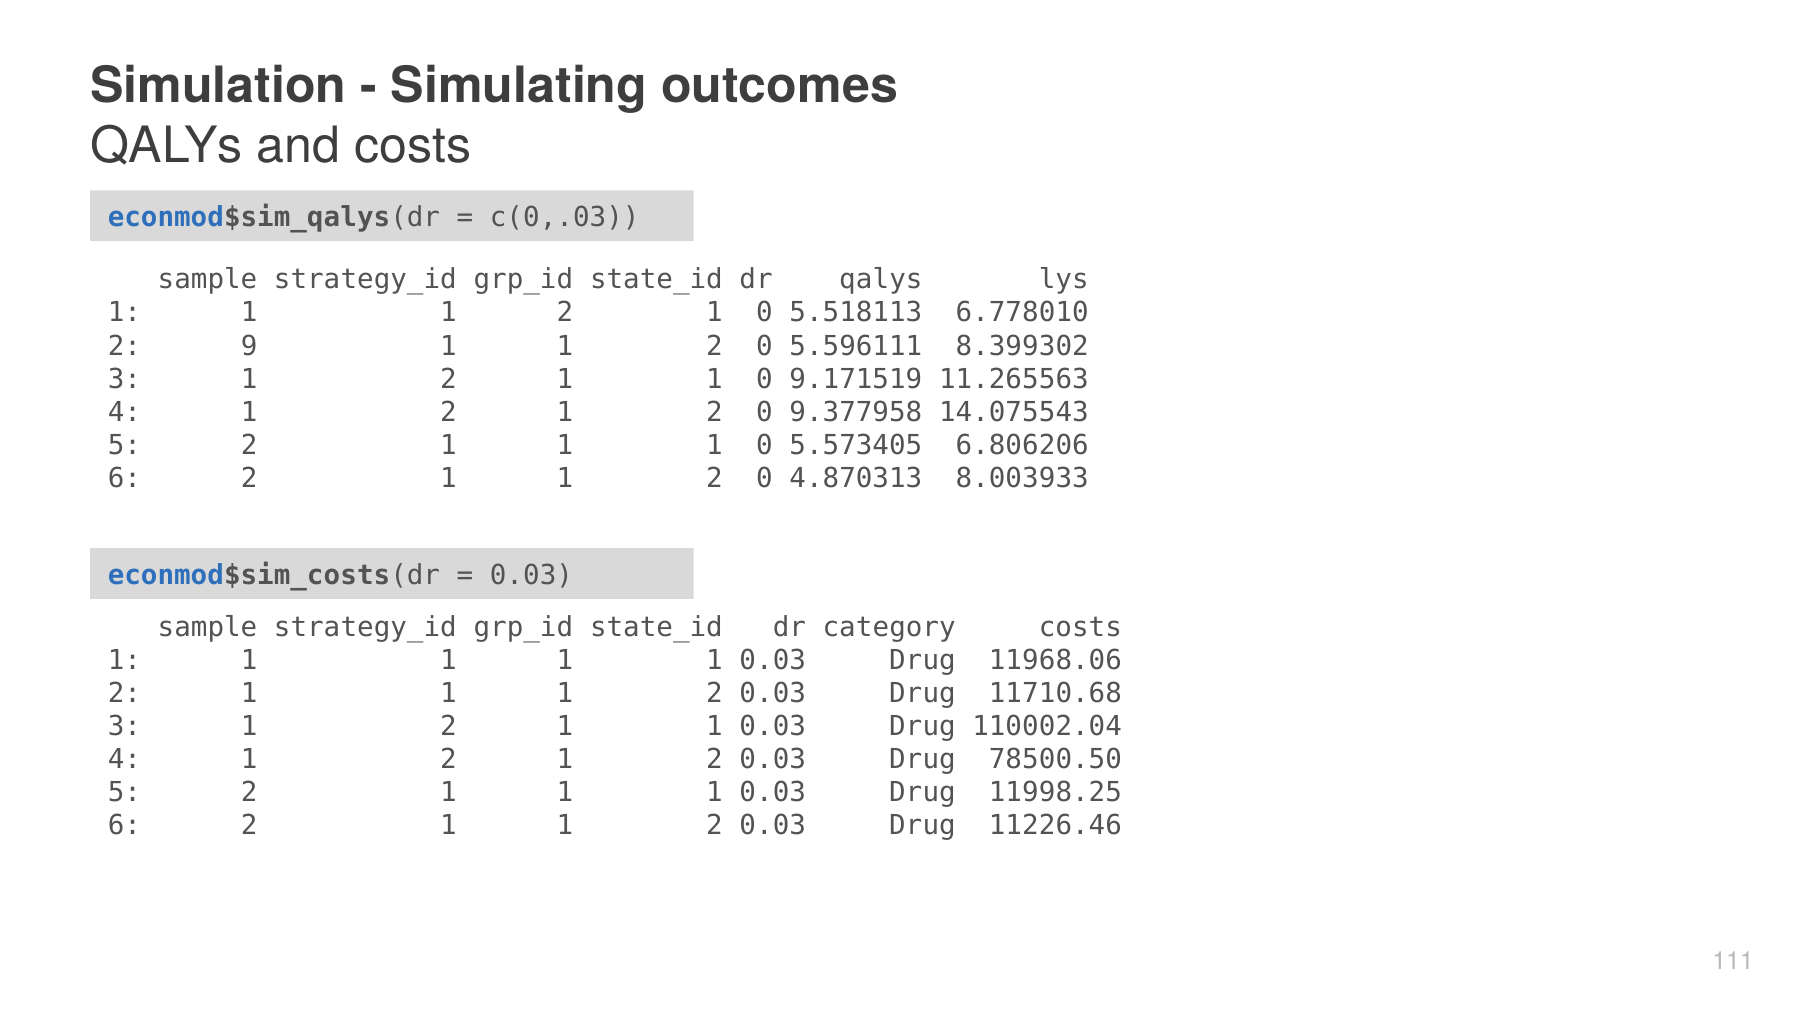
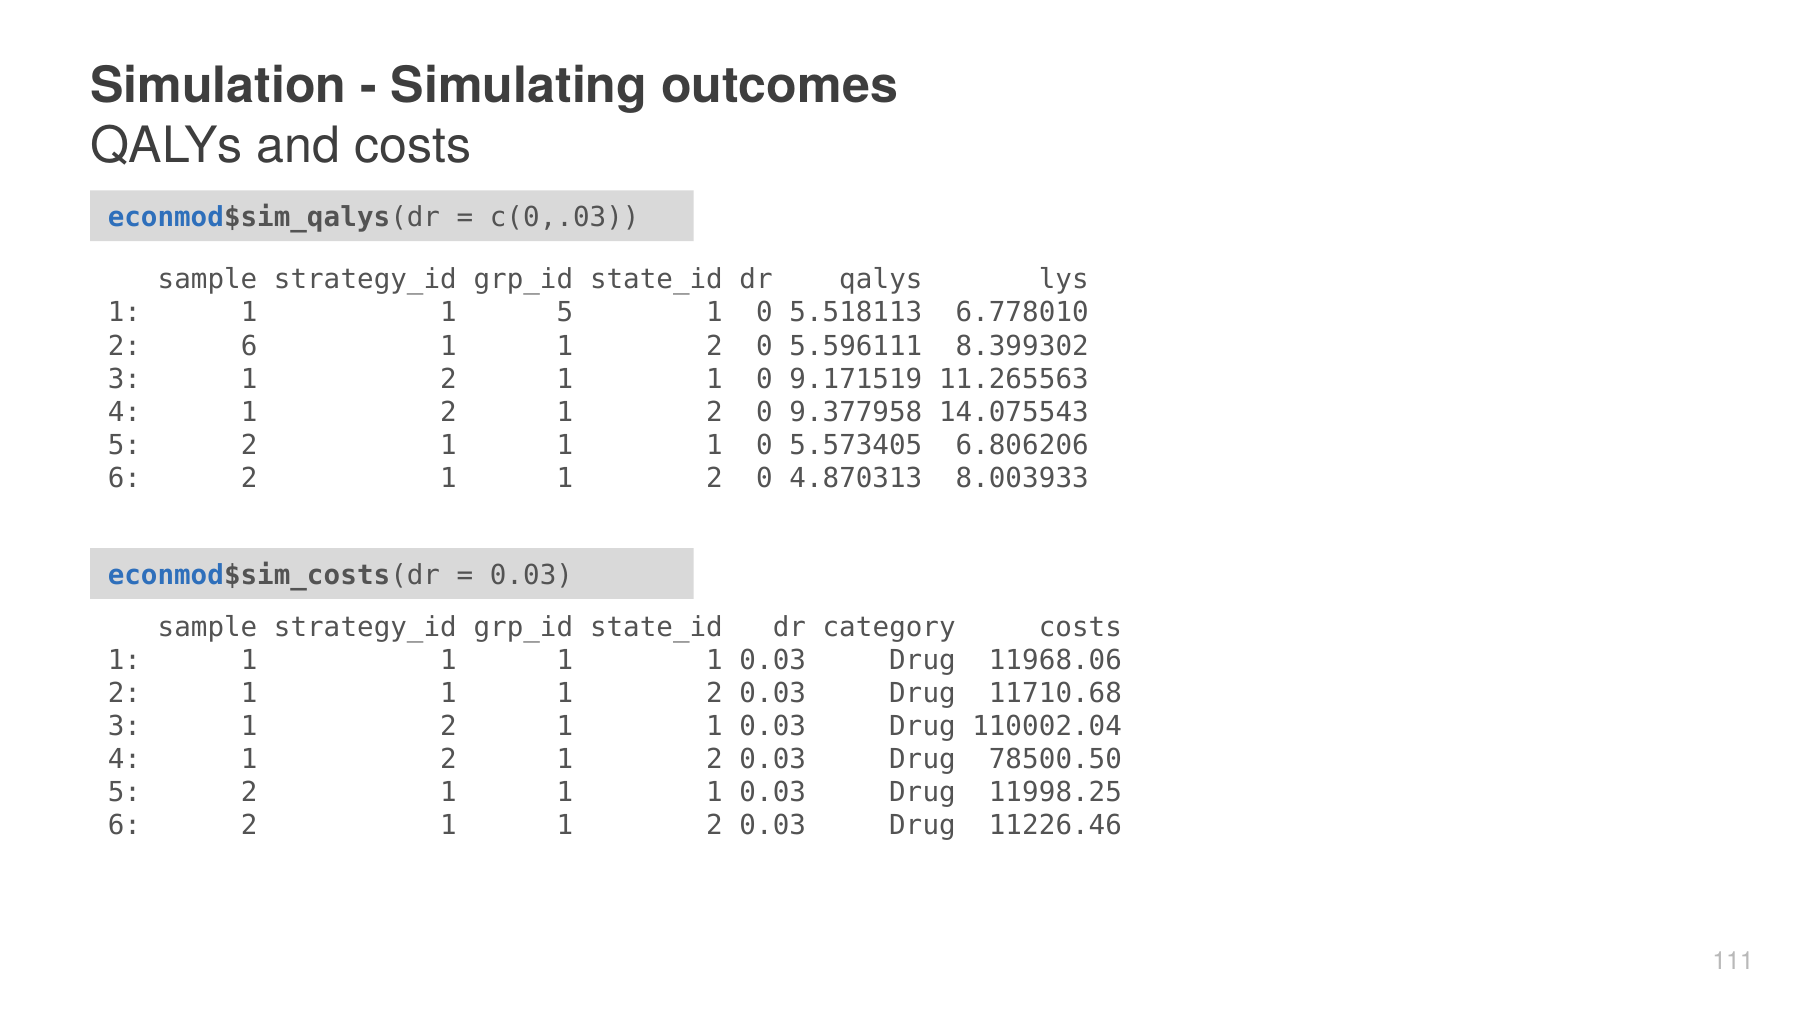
2 at (565, 313): 2 -> 5
2 9: 9 -> 6
